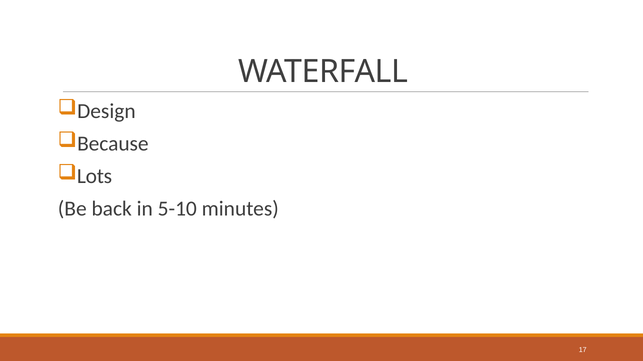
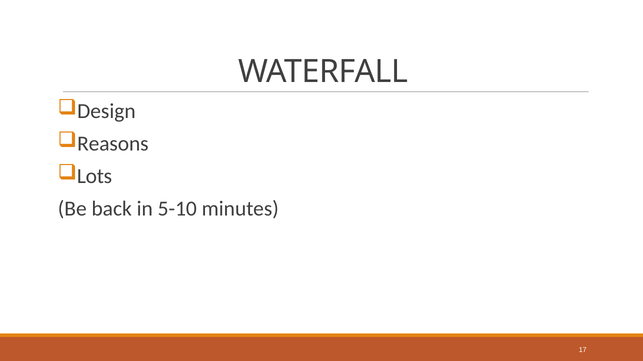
Because: Because -> Reasons
